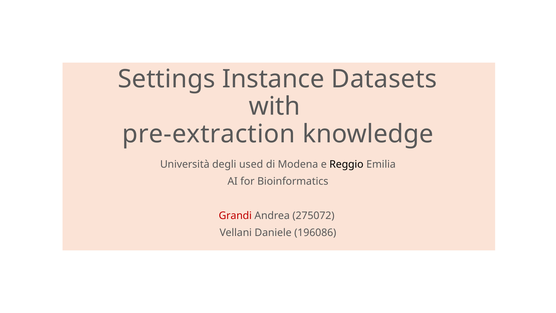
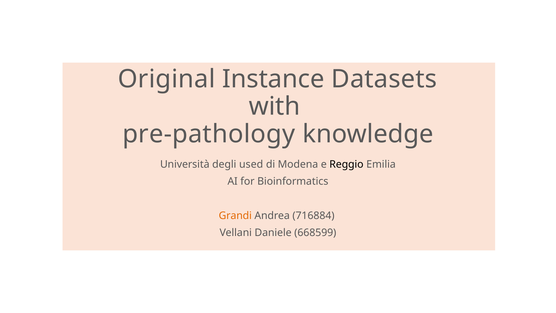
Settings: Settings -> Original
pre-extraction: pre-extraction -> pre-pathology
Grandi colour: red -> orange
275072: 275072 -> 716884
196086: 196086 -> 668599
